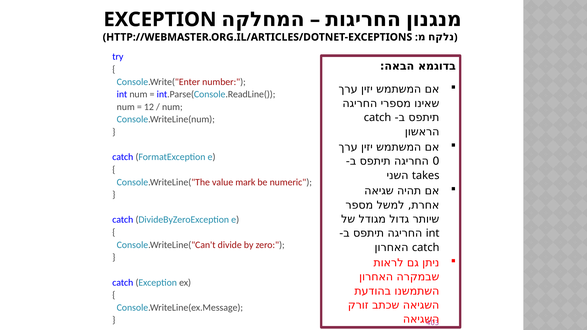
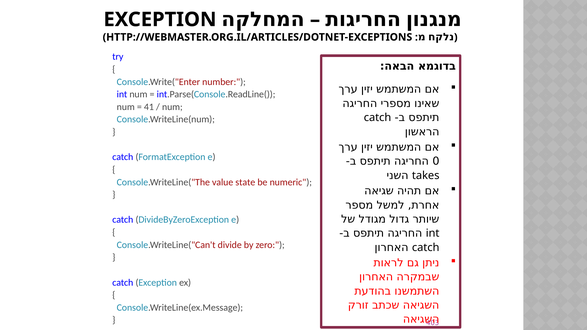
12: 12 -> 41
mark: mark -> state
